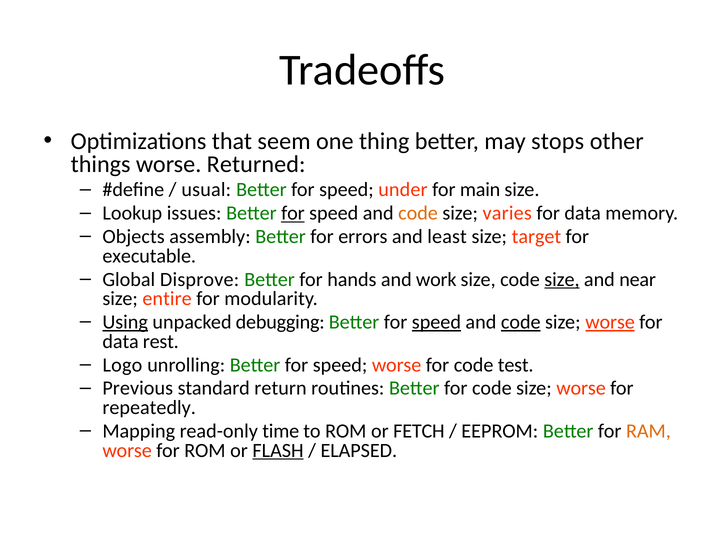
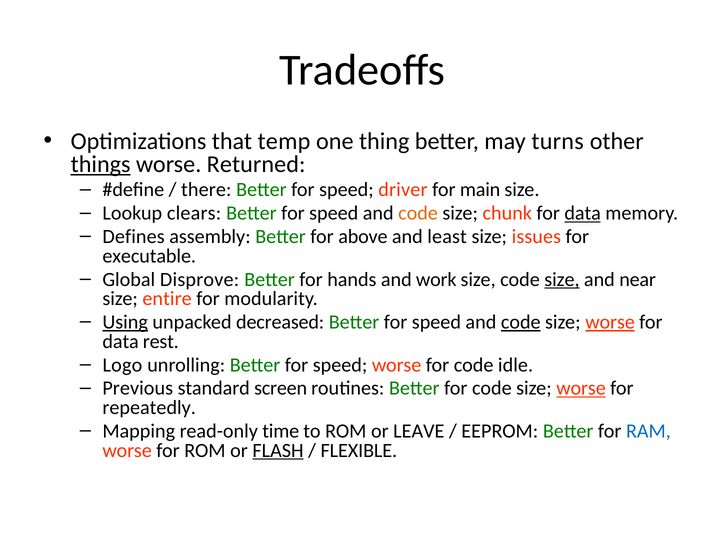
seem: seem -> temp
stops: stops -> turns
things underline: none -> present
usual: usual -> there
under: under -> driver
issues: issues -> clears
for at (293, 213) underline: present -> none
varies: varies -> chunk
data at (583, 213) underline: none -> present
Objects: Objects -> Defines
errors: errors -> above
target: target -> issues
debugging: debugging -> decreased
speed at (436, 322) underline: present -> none
test: test -> idle
return: return -> screen
worse at (581, 388) underline: none -> present
FETCH: FETCH -> LEAVE
RAM colour: orange -> blue
ELAPSED: ELAPSED -> FLEXIBLE
